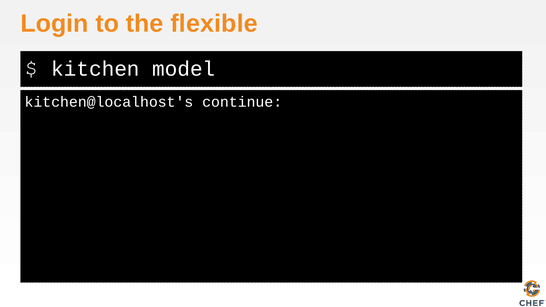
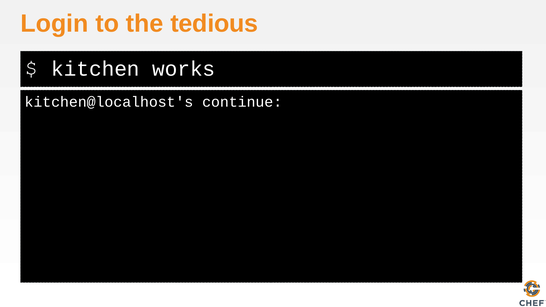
flexible: flexible -> tedious
model: model -> works
